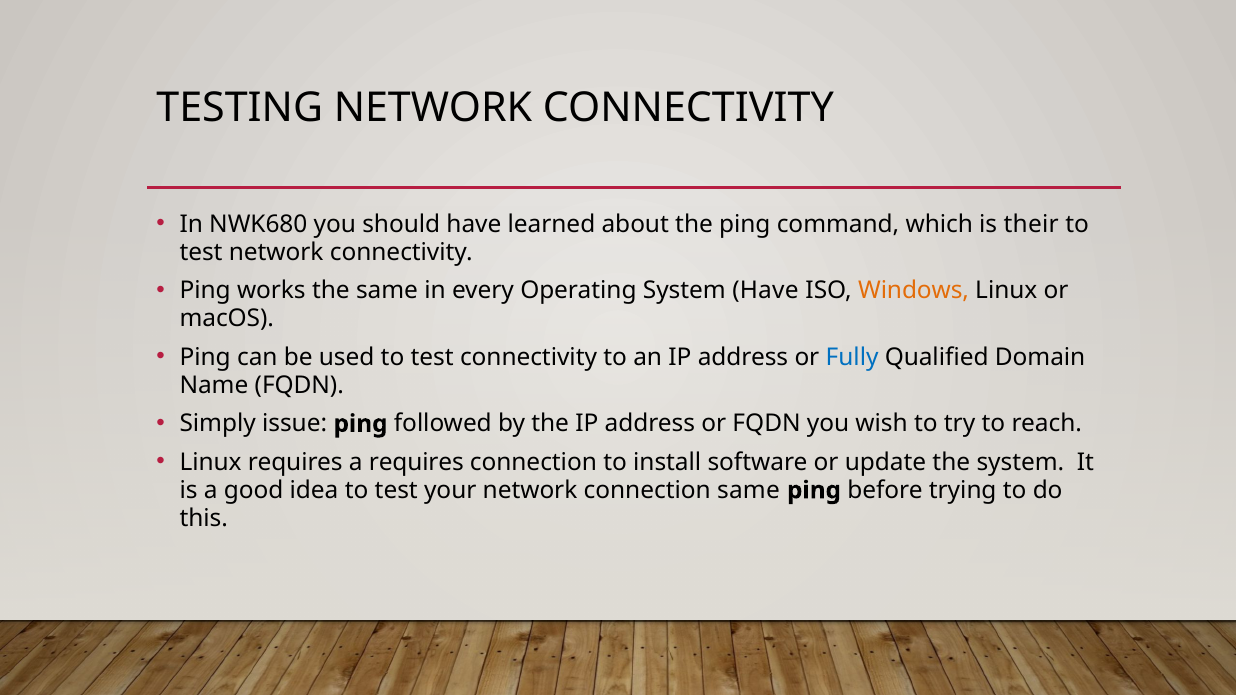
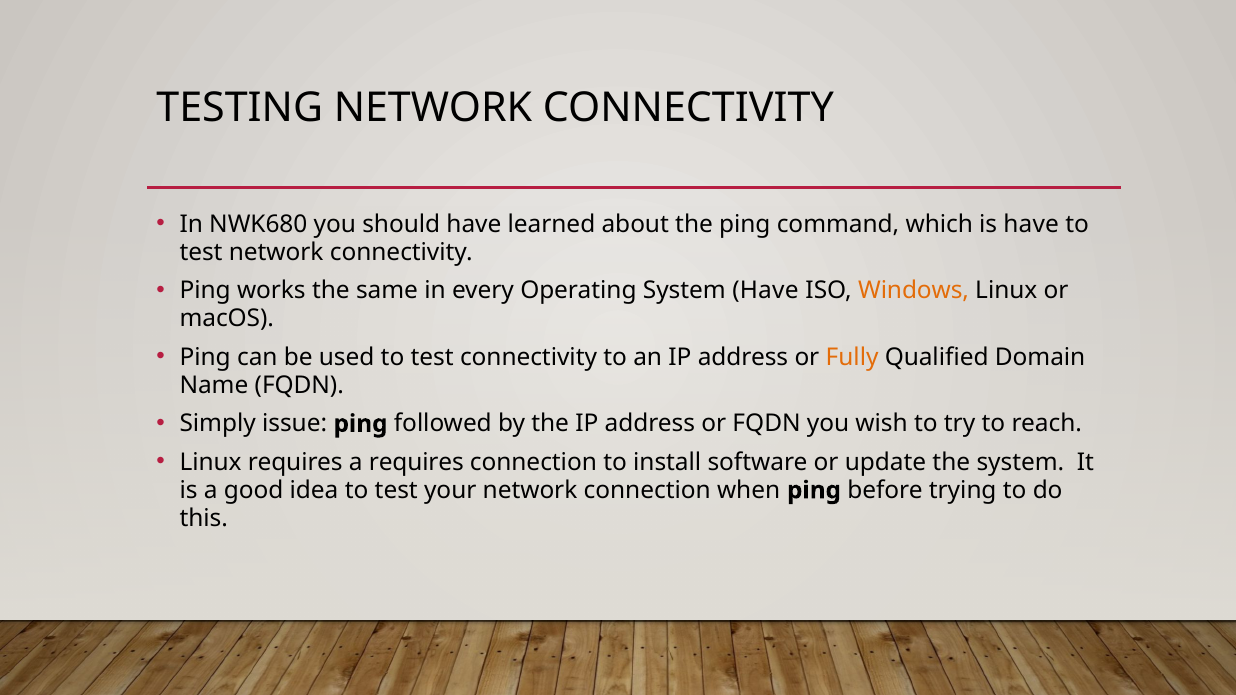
is their: their -> have
Fully colour: blue -> orange
connection same: same -> when
